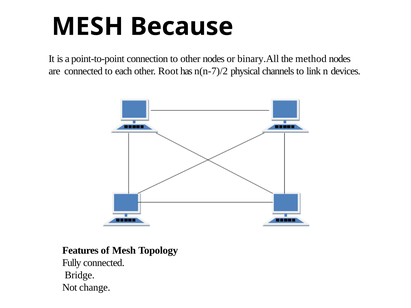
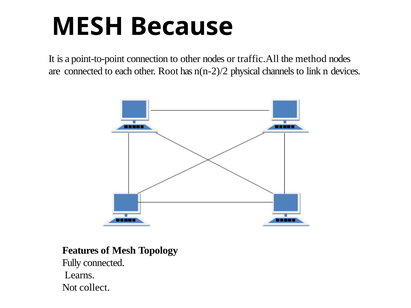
binary.All: binary.All -> traffic.All
n(n-7)/2: n(n-7)/2 -> n(n-2)/2
Bridge: Bridge -> Learns
change: change -> collect
